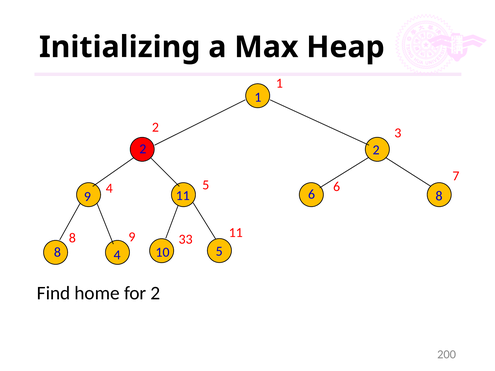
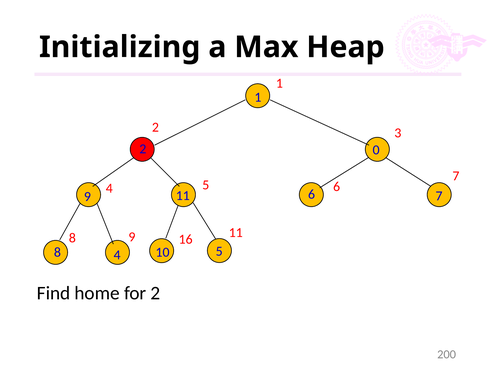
2 2: 2 -> 0
6 8: 8 -> 7
33: 33 -> 16
